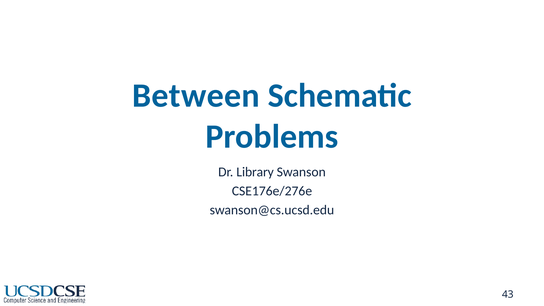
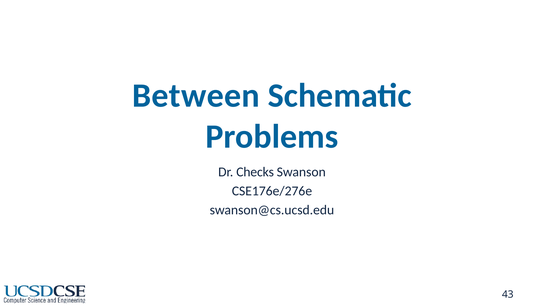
Library: Library -> Checks
